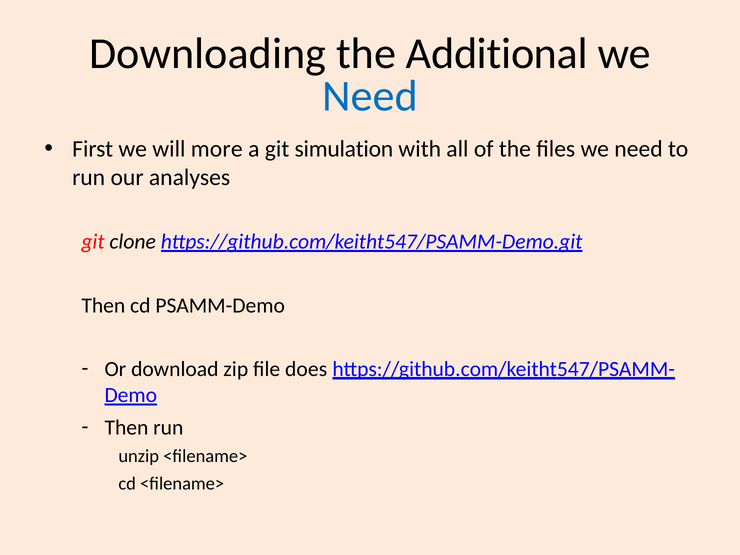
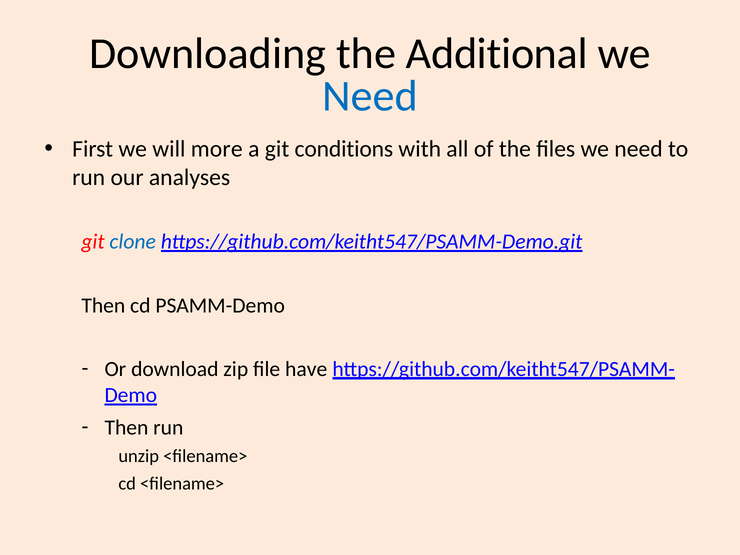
simulation: simulation -> conditions
clone colour: black -> blue
does: does -> have
